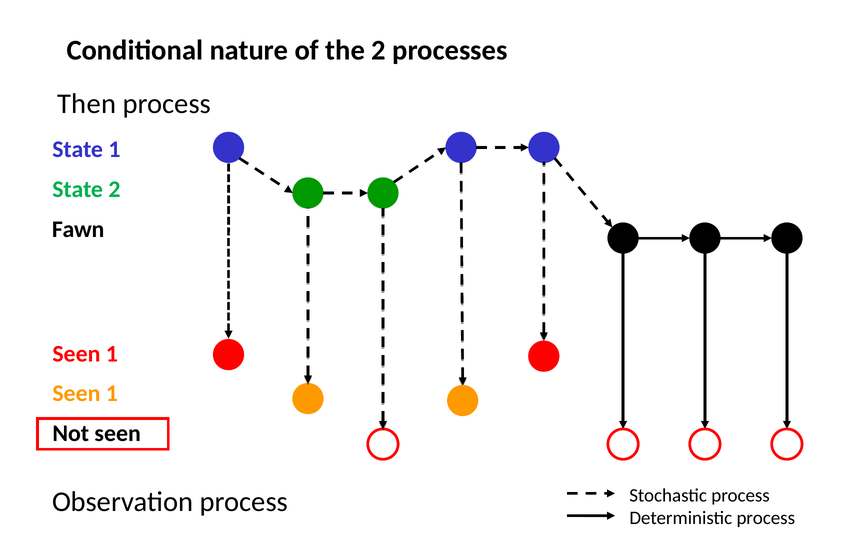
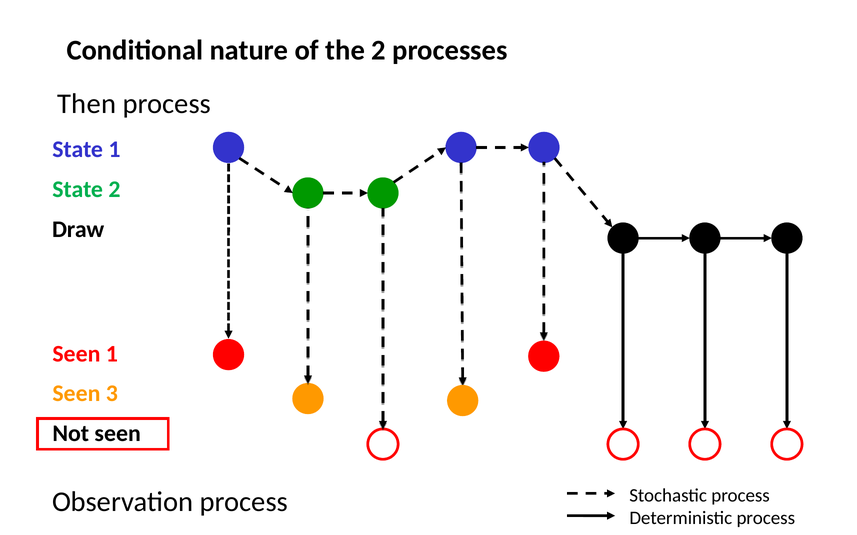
Fawn: Fawn -> Draw
1 at (112, 394): 1 -> 3
